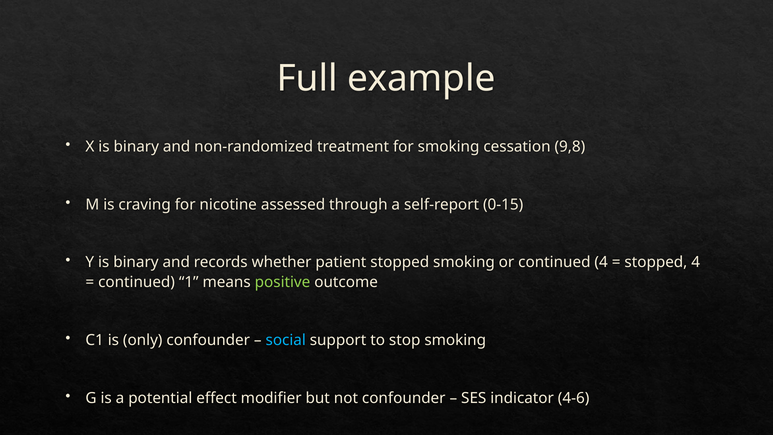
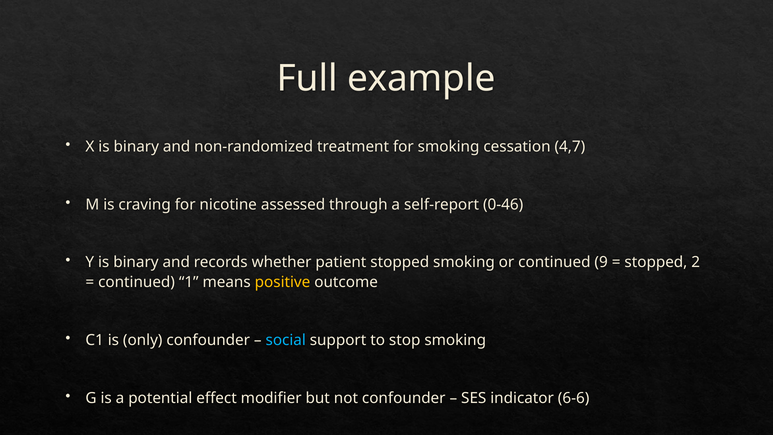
9,8: 9,8 -> 4,7
0-15: 0-15 -> 0-46
continued 4: 4 -> 9
stopped 4: 4 -> 2
positive colour: light green -> yellow
4-6: 4-6 -> 6-6
